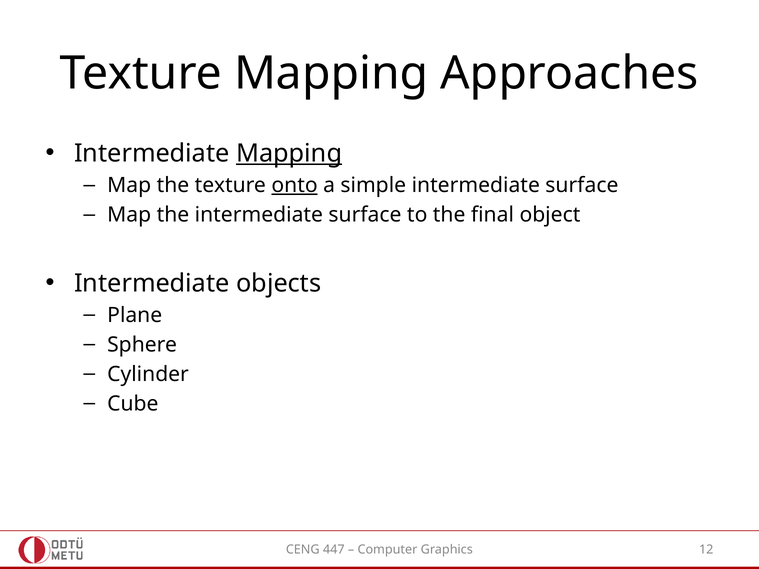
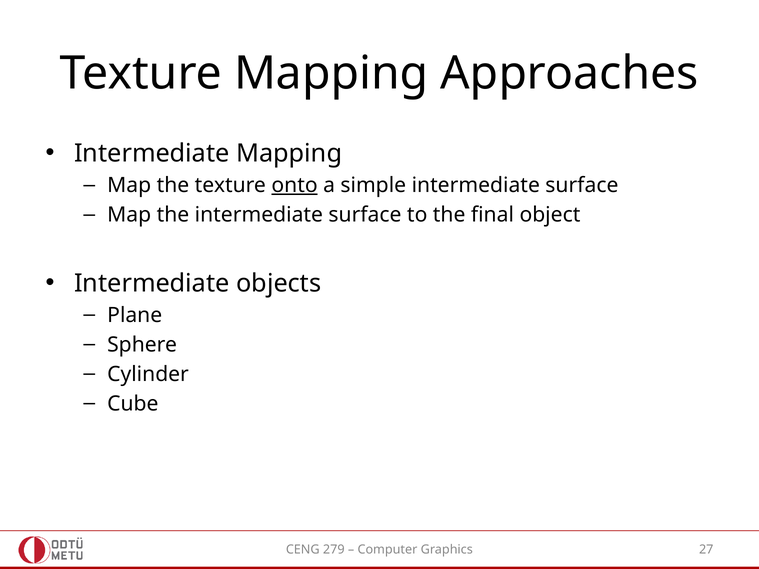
Mapping at (289, 154) underline: present -> none
447: 447 -> 279
12: 12 -> 27
